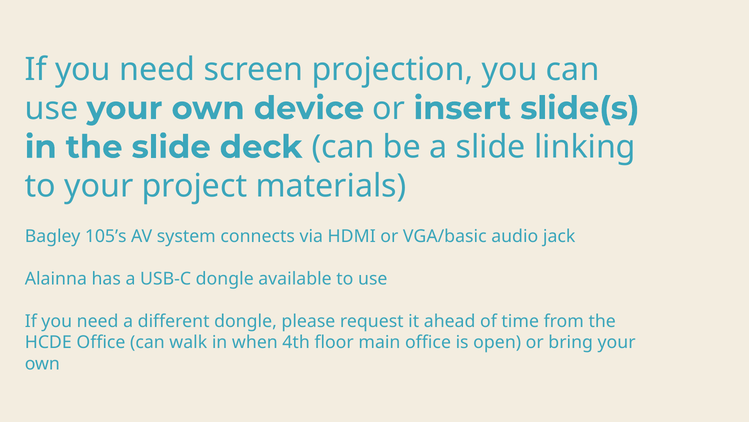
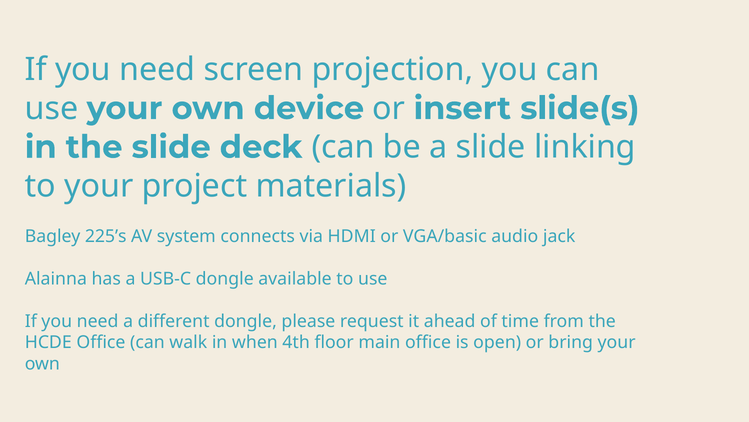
105’s: 105’s -> 225’s
